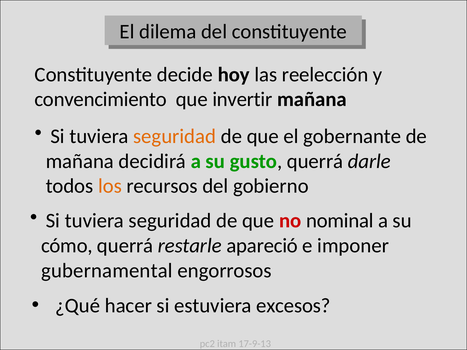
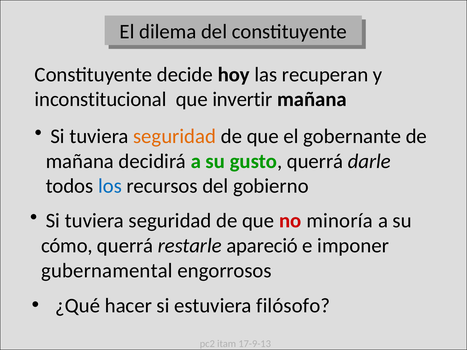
reelección: reelección -> recuperan
convencimiento: convencimiento -> inconstitucional
los colour: orange -> blue
nominal: nominal -> minoría
excesos: excesos -> filósofo
